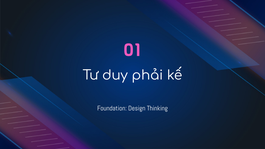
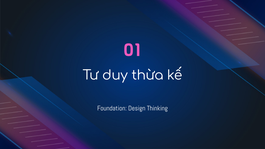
phải: phải -> thừa
